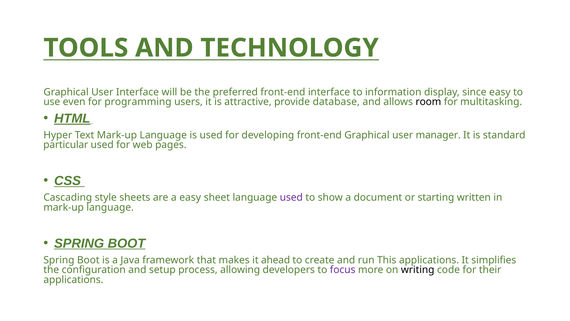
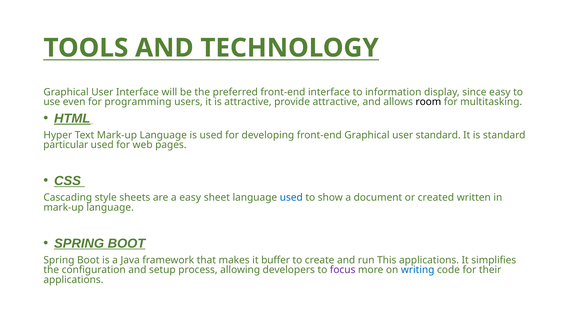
provide database: database -> attractive
user manager: manager -> standard
used at (291, 197) colour: purple -> blue
starting: starting -> created
ahead: ahead -> buffer
writing colour: black -> blue
